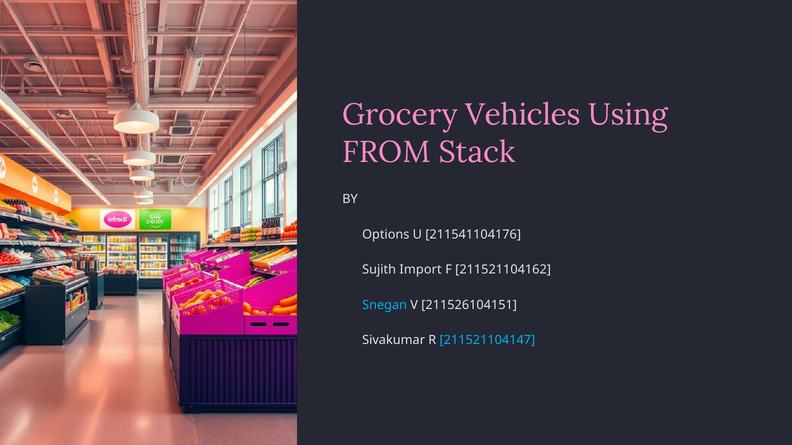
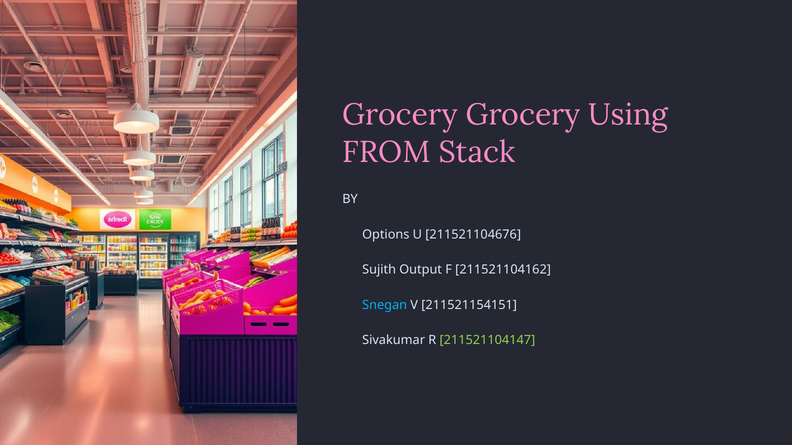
Grocery Vehicles: Vehicles -> Grocery
211541104176: 211541104176 -> 211521104676
Import: Import -> Output
211526104151: 211526104151 -> 211521154151
211521104147 colour: light blue -> light green
